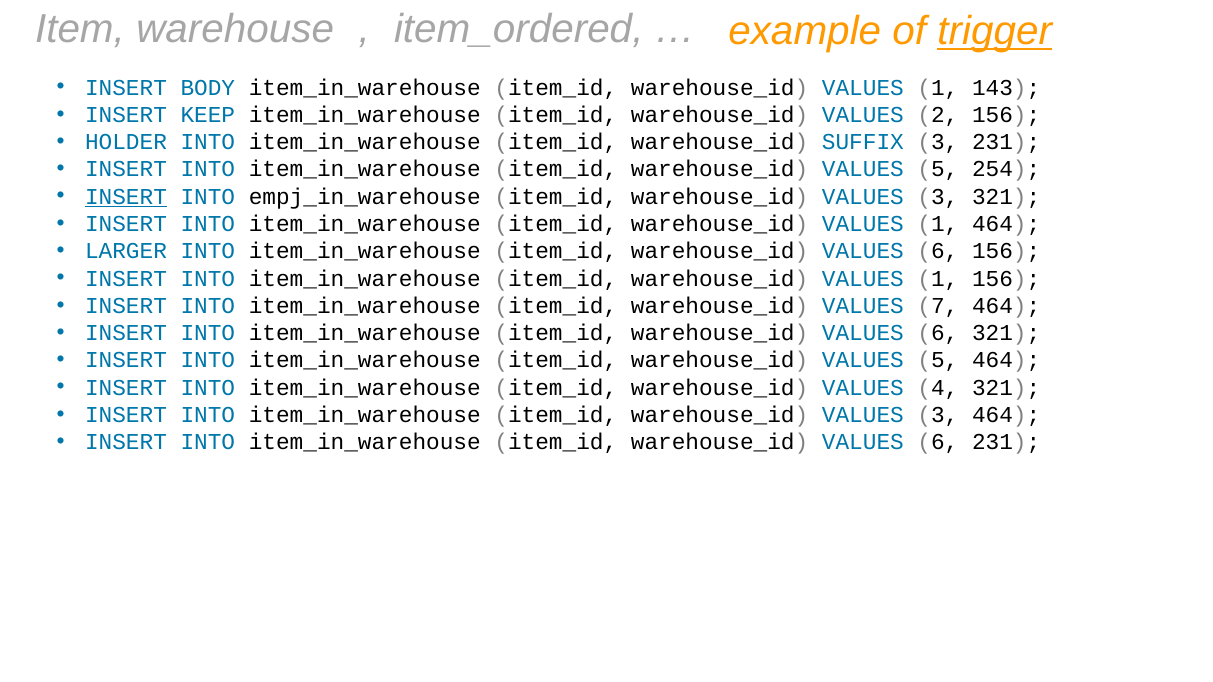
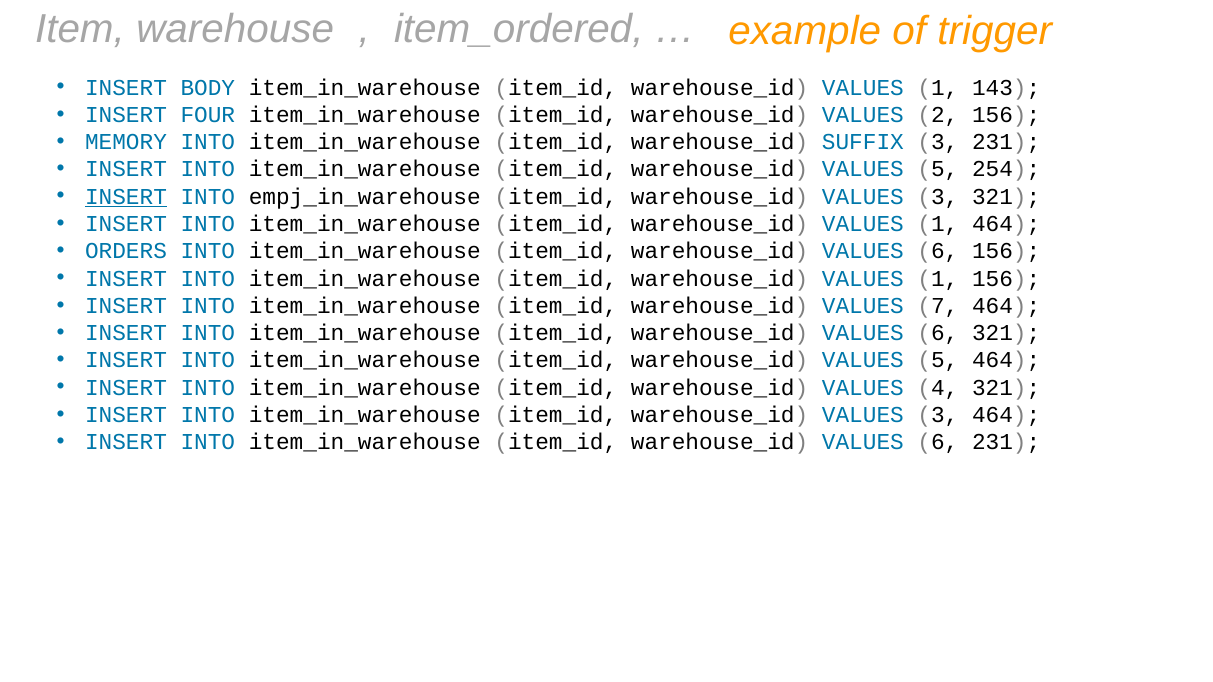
trigger underline: present -> none
KEEP: KEEP -> FOUR
HOLDER: HOLDER -> MEMORY
LARGER: LARGER -> ORDERS
